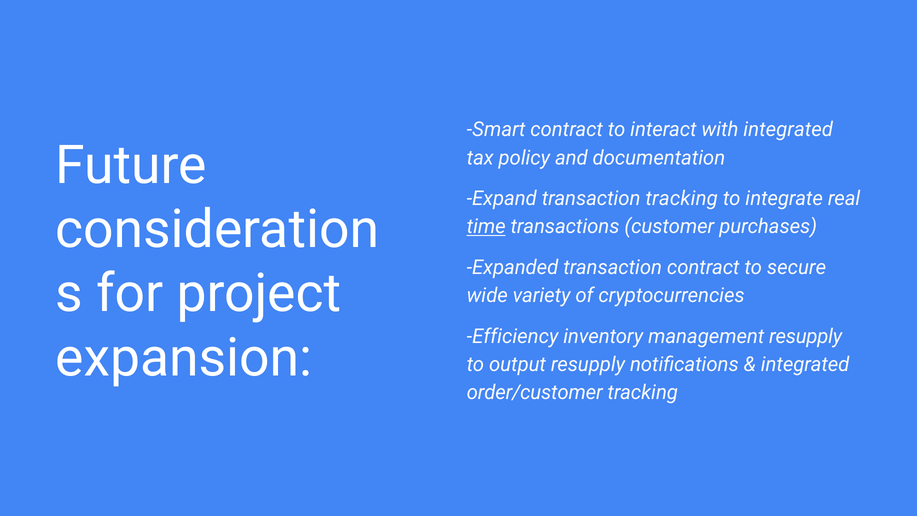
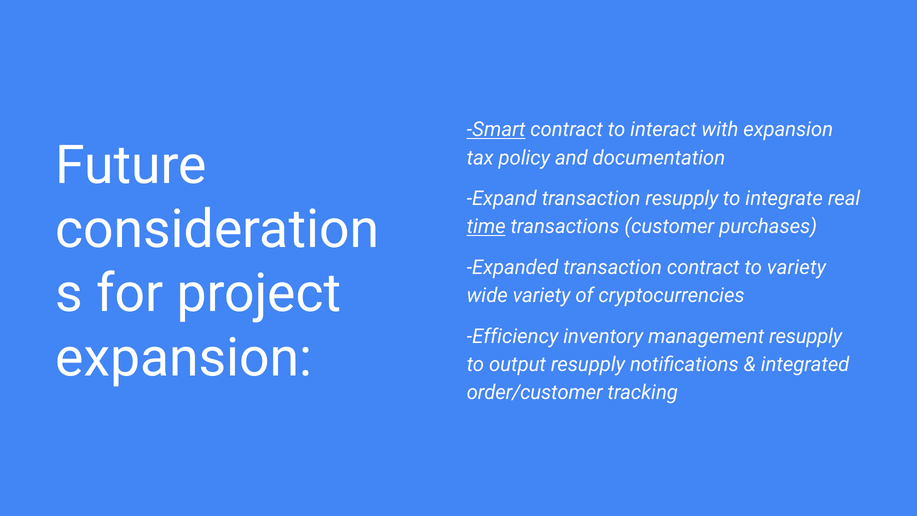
Smart underline: none -> present
with integrated: integrated -> expansion
transaction tracking: tracking -> resupply
to secure: secure -> variety
